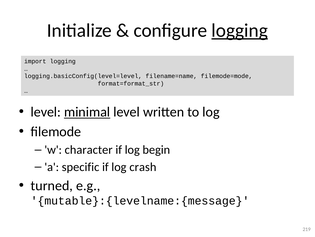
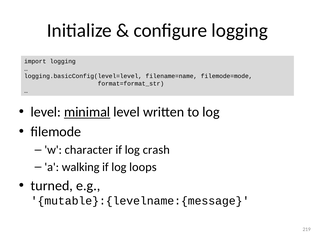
logging at (240, 30) underline: present -> none
begin: begin -> crash
specific: specific -> walking
crash: crash -> loops
